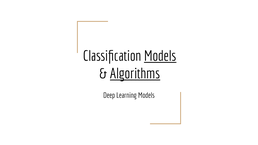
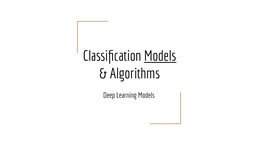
Algorithms underline: present -> none
